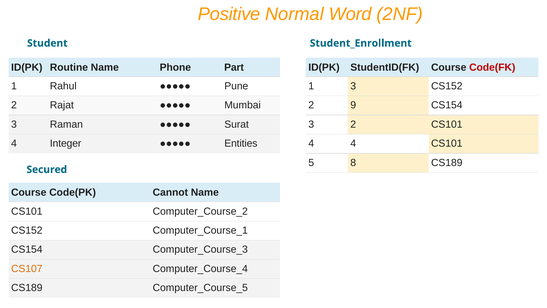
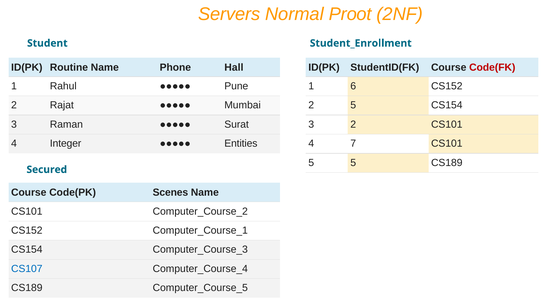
Positive: Positive -> Servers
Word: Word -> Proot
Part: Part -> Hall
1 3: 3 -> 6
2 9: 9 -> 5
4 4: 4 -> 7
5 8: 8 -> 5
Cannot: Cannot -> Scenes
CS107 colour: orange -> blue
